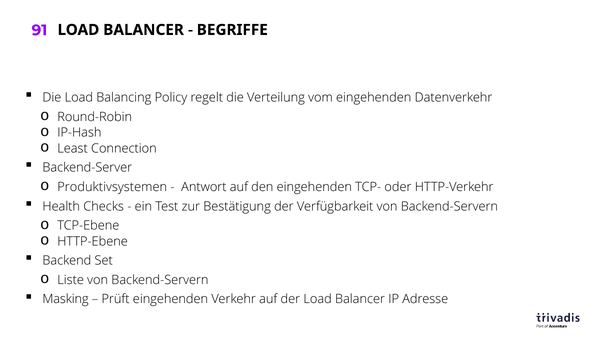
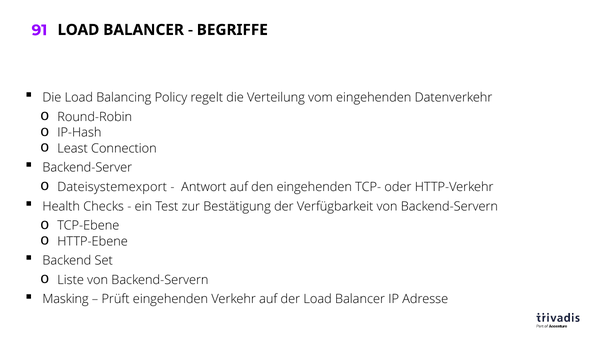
Produktivsystemen: Produktivsystemen -> Dateisystemexport
